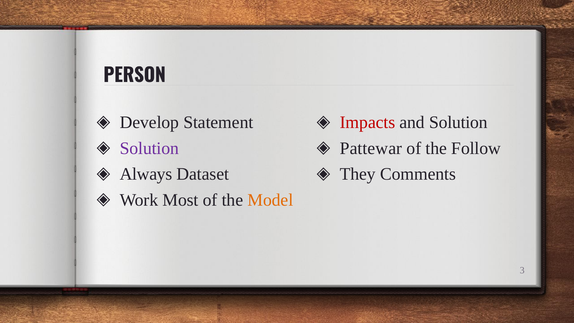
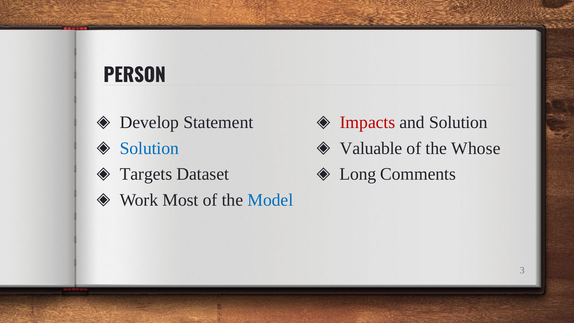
Solution at (149, 148) colour: purple -> blue
Pattewar: Pattewar -> Valuable
Follow: Follow -> Whose
Always: Always -> Targets
They: They -> Long
Model colour: orange -> blue
